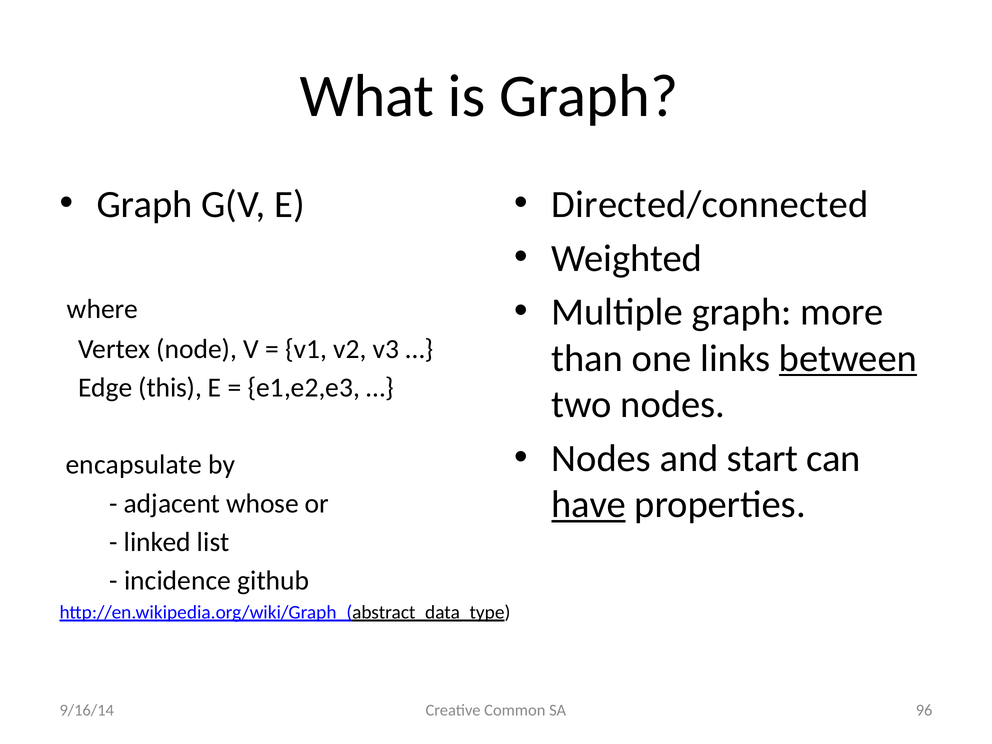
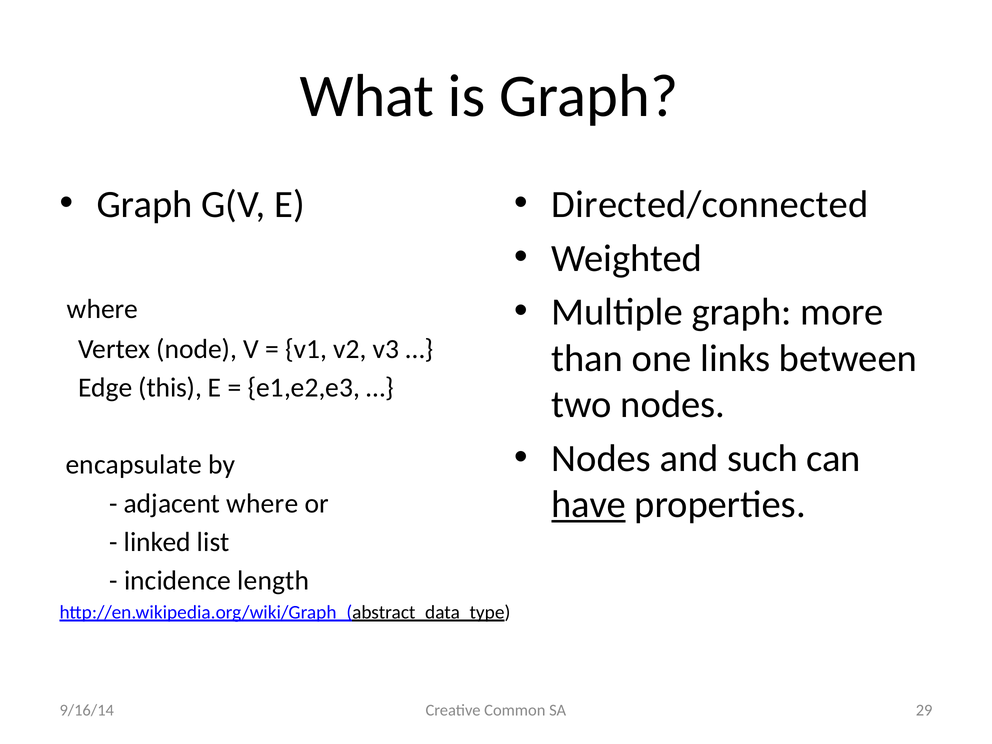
between underline: present -> none
start: start -> such
adjacent whose: whose -> where
github: github -> length
96: 96 -> 29
